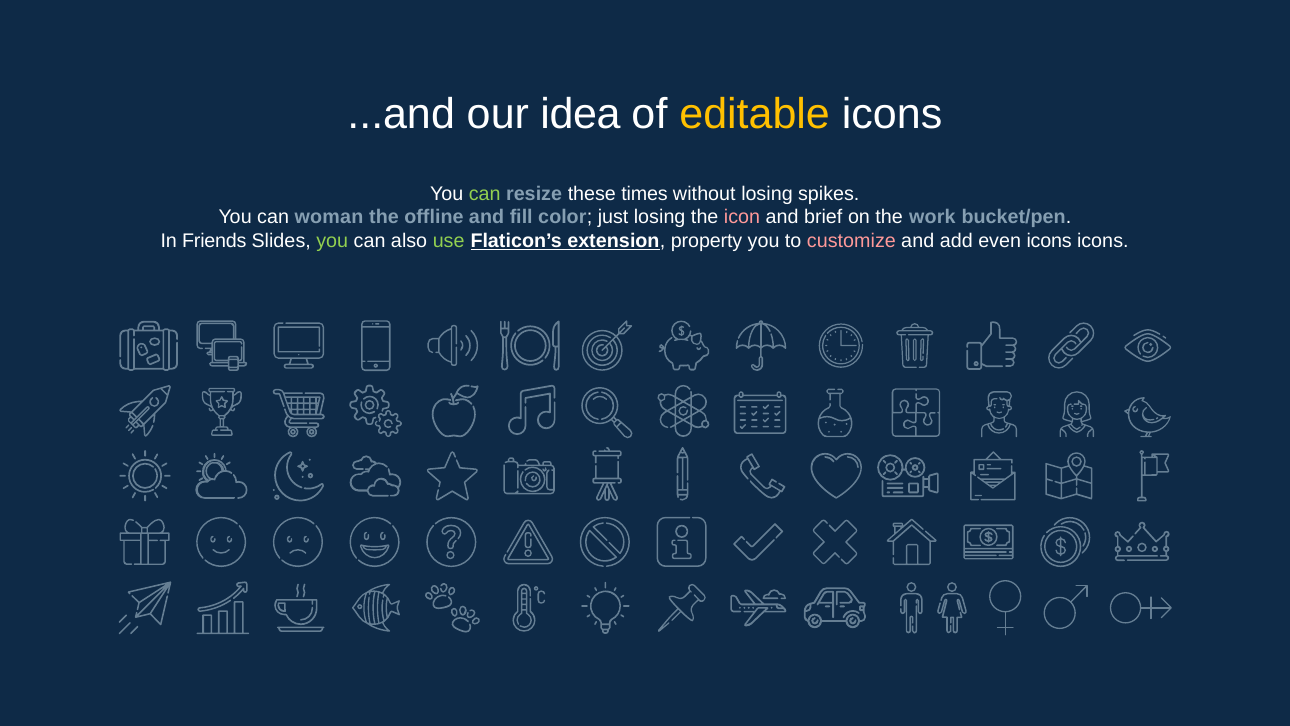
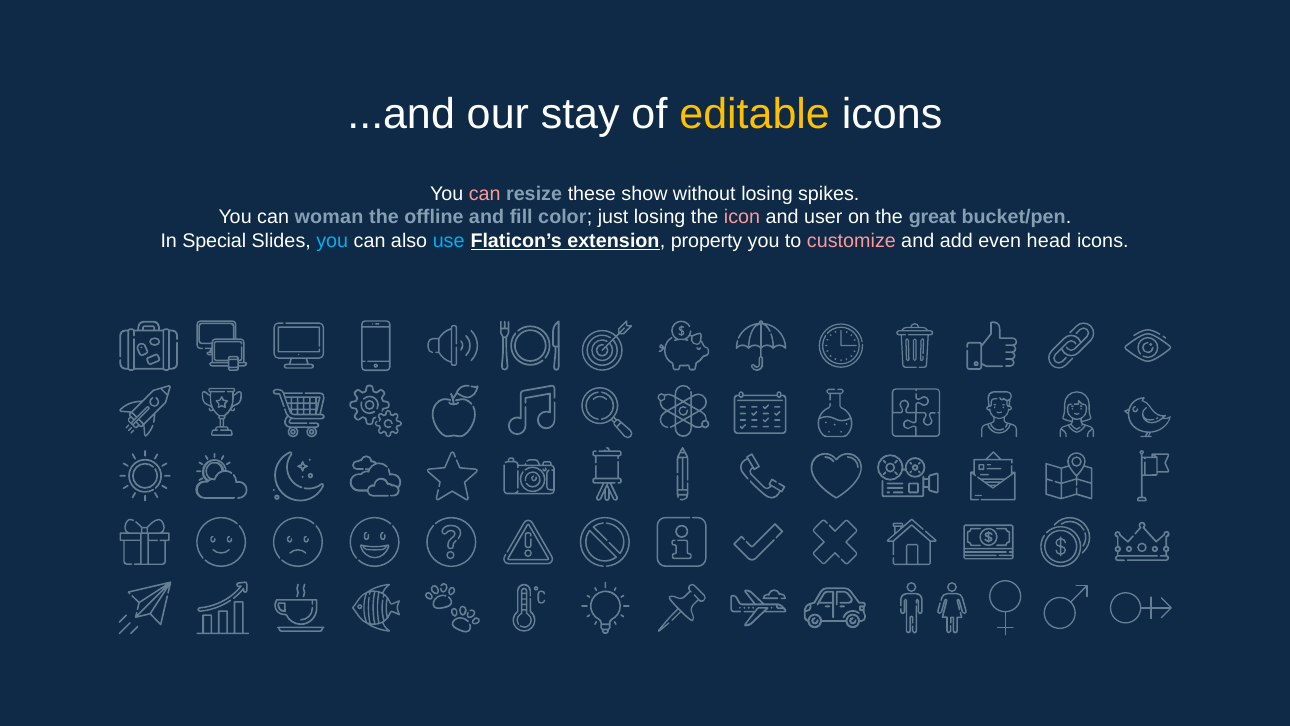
idea: idea -> stay
can at (485, 194) colour: light green -> pink
times: times -> show
brief: brief -> user
work: work -> great
Friends: Friends -> Special
you at (332, 241) colour: light green -> light blue
use colour: light green -> light blue
even icons: icons -> head
